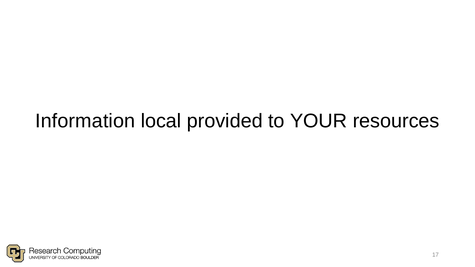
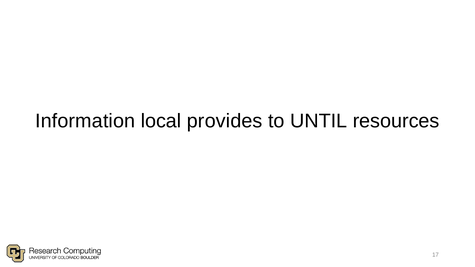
provided: provided -> provides
YOUR: YOUR -> UNTIL
